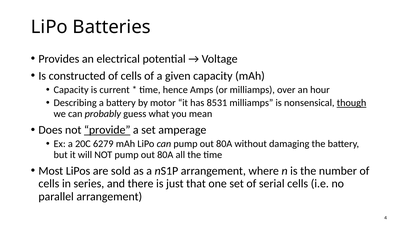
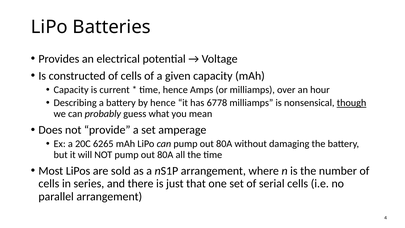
by motor: motor -> hence
8531: 8531 -> 6778
provide underline: present -> none
6279: 6279 -> 6265
